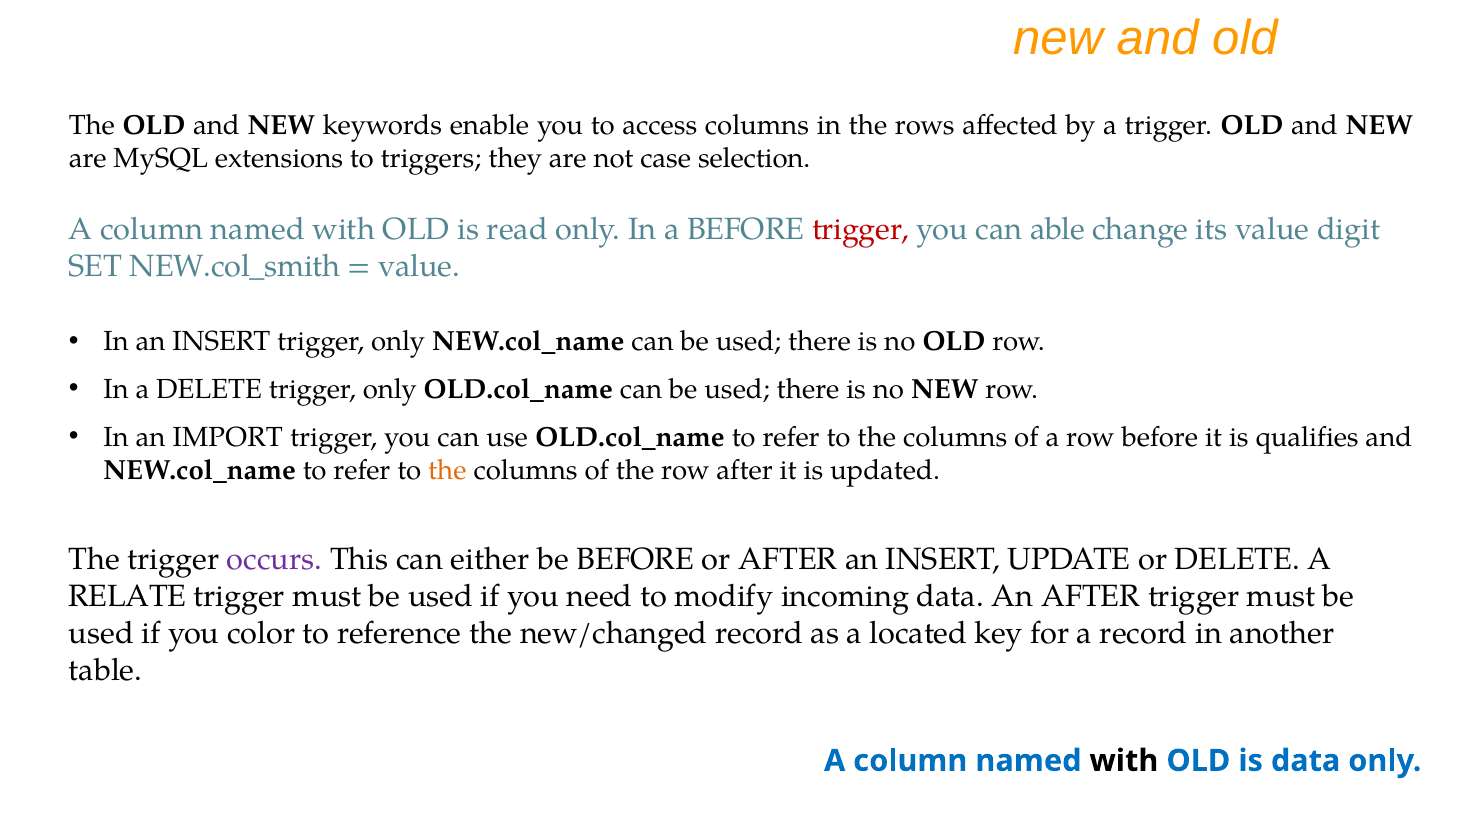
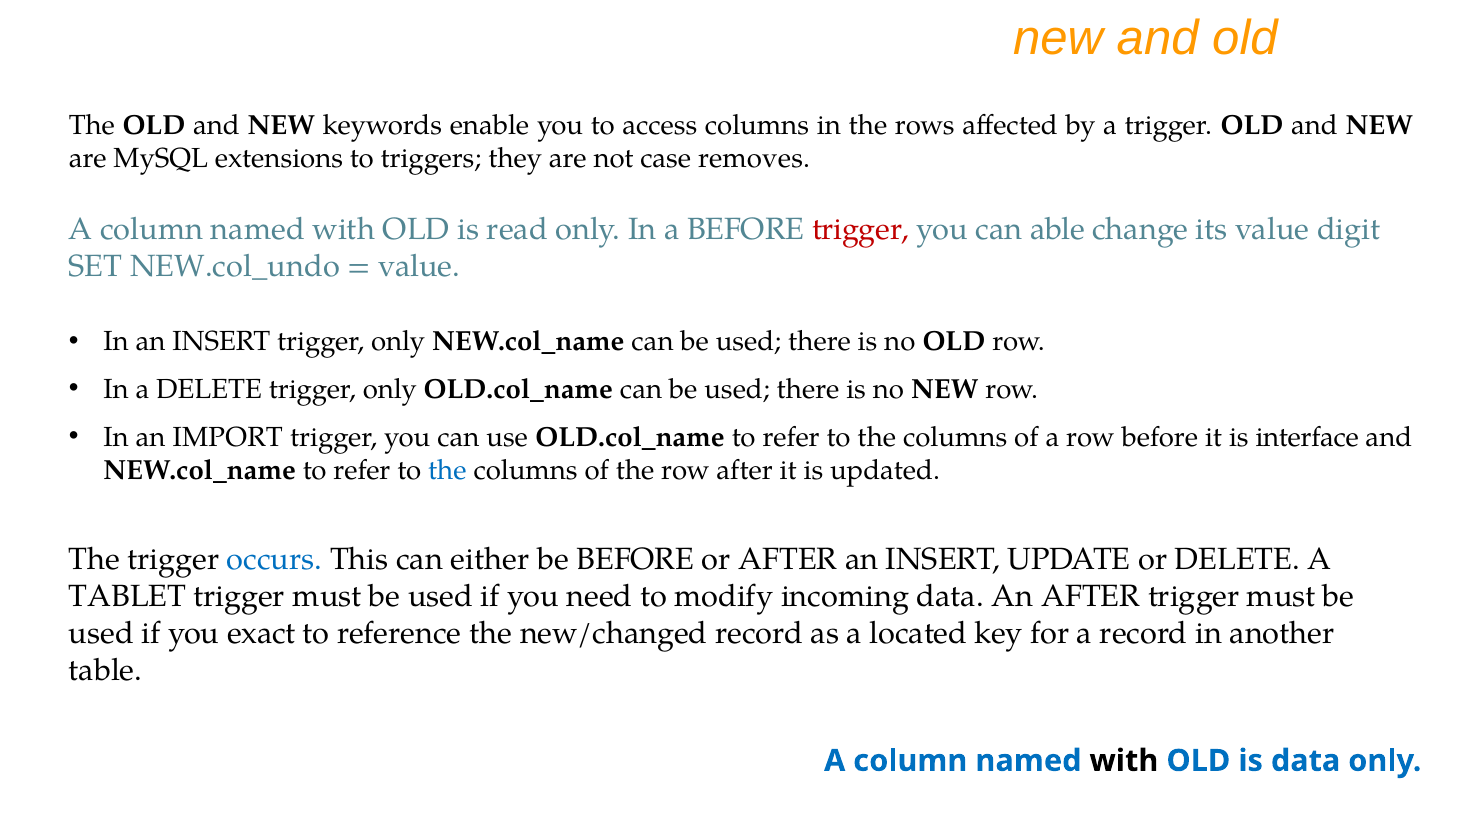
selection: selection -> removes
NEW.col_smith: NEW.col_smith -> NEW.col_undo
qualifies: qualifies -> interface
the at (447, 470) colour: orange -> blue
occurs colour: purple -> blue
RELATE: RELATE -> TABLET
color: color -> exact
